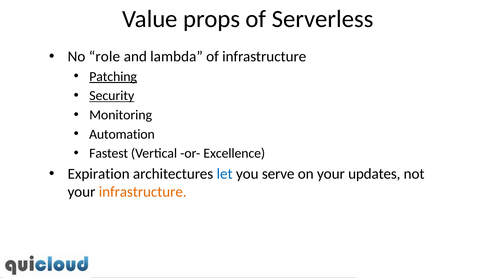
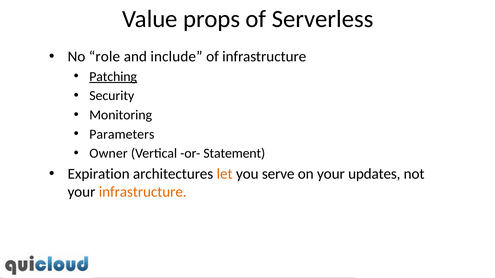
lambda: lambda -> include
Security underline: present -> none
Automation: Automation -> Parameters
Fastest: Fastest -> Owner
Excellence: Excellence -> Statement
let colour: blue -> orange
